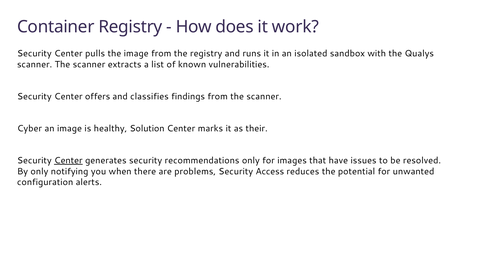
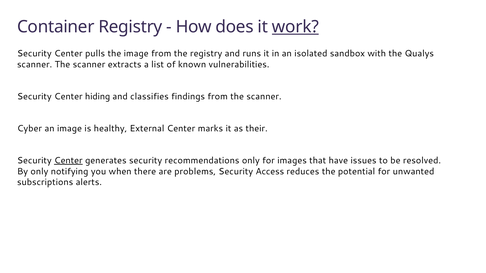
work underline: none -> present
offers: offers -> hiding
Solution: Solution -> External
configuration: configuration -> subscriptions
